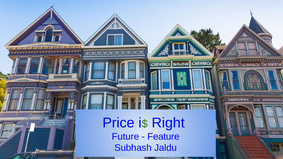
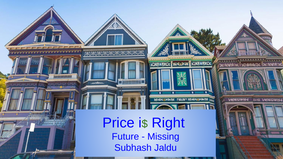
Feature: Feature -> Missing
